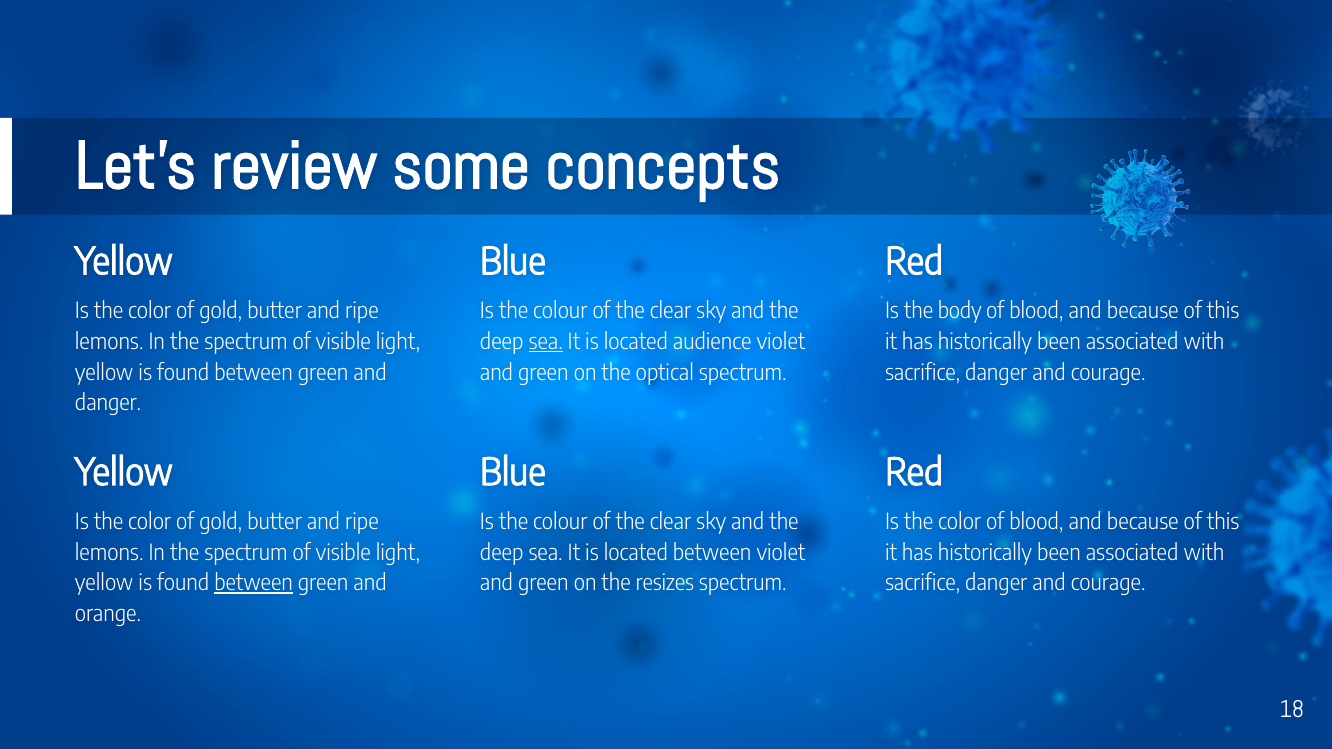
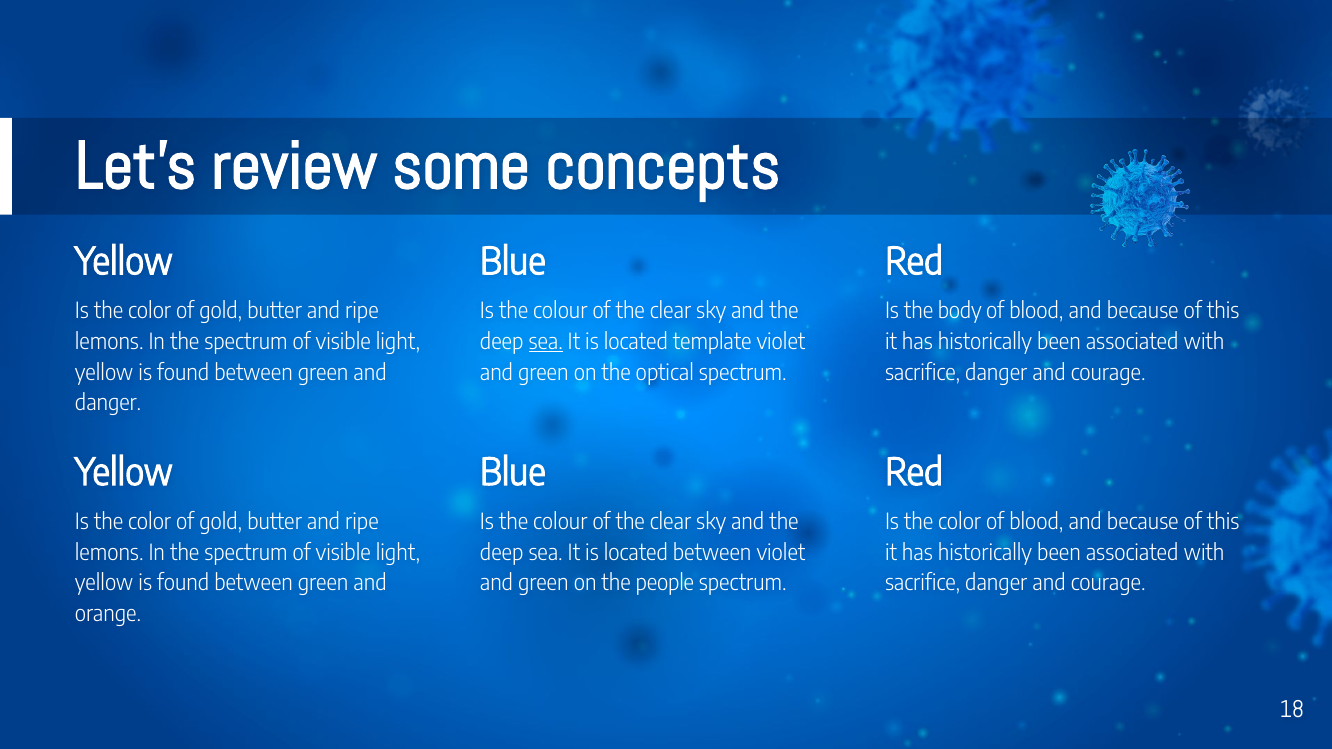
audience: audience -> template
between at (254, 584) underline: present -> none
resizes: resizes -> people
